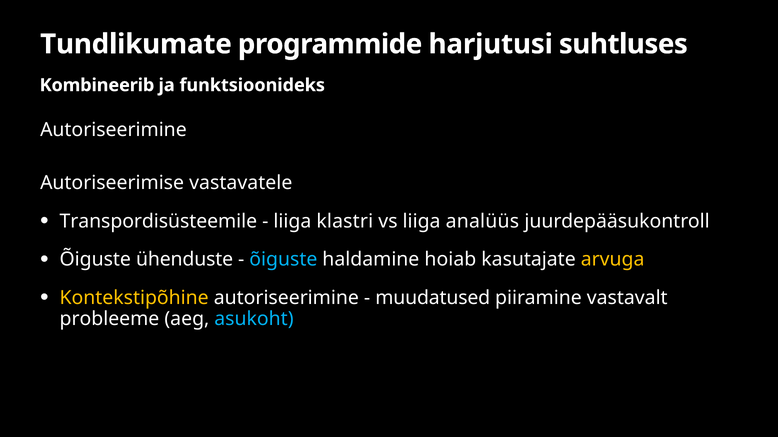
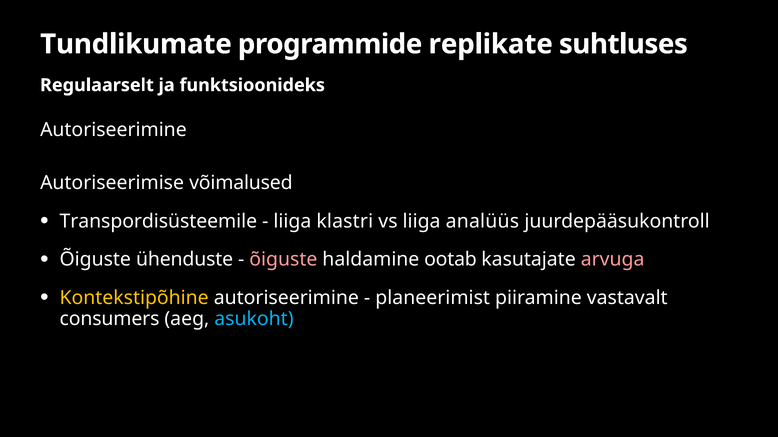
harjutusi: harjutusi -> replikate
Kombineerib: Kombineerib -> Regulaarselt
vastavatele: vastavatele -> võimalused
õiguste at (283, 260) colour: light blue -> pink
hoiab: hoiab -> ootab
arvuga colour: yellow -> pink
muudatused: muudatused -> planeerimist
probleeme: probleeme -> consumers
